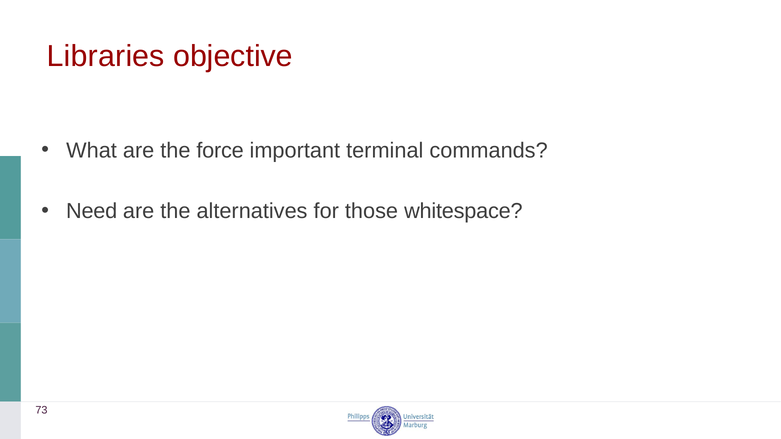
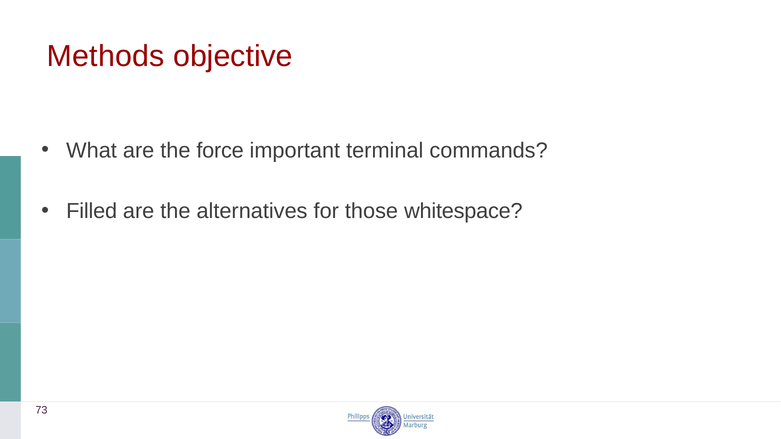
Libraries: Libraries -> Methods
Need: Need -> Filled
